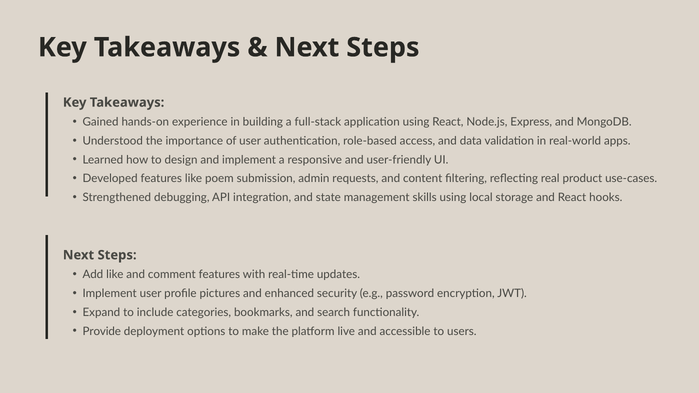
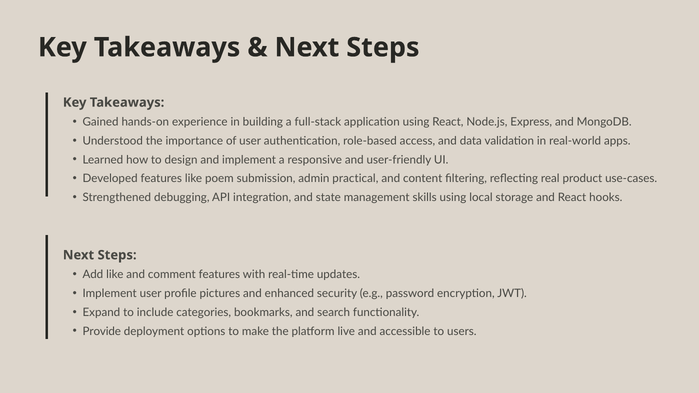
requests: requests -> practical
